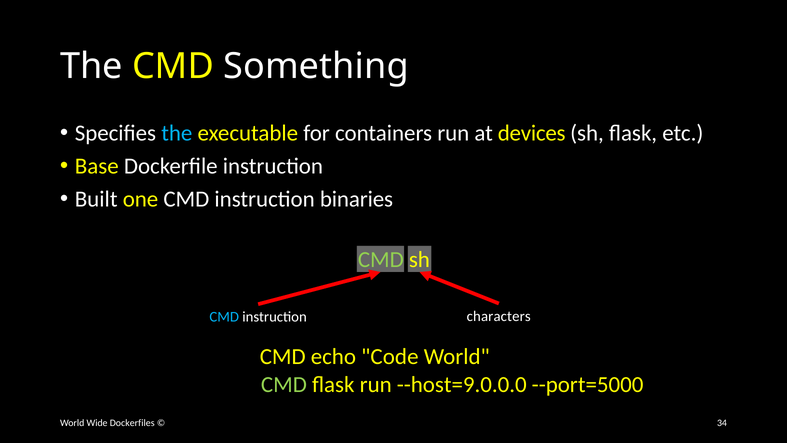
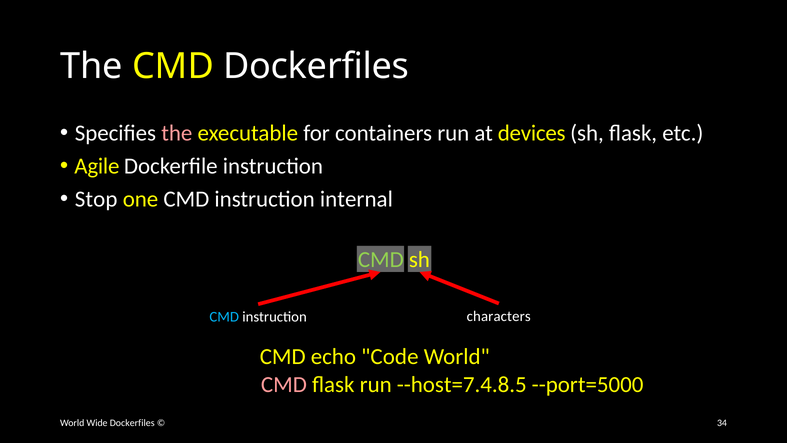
CMD Something: Something -> Dockerfiles
the at (177, 133) colour: light blue -> pink
Base: Base -> Agile
Built: Built -> Stop
binaries: binaries -> internal
CMD at (284, 385) colour: light green -> pink
--host=9.0.0.0: --host=9.0.0.0 -> --host=7.4.8.5
